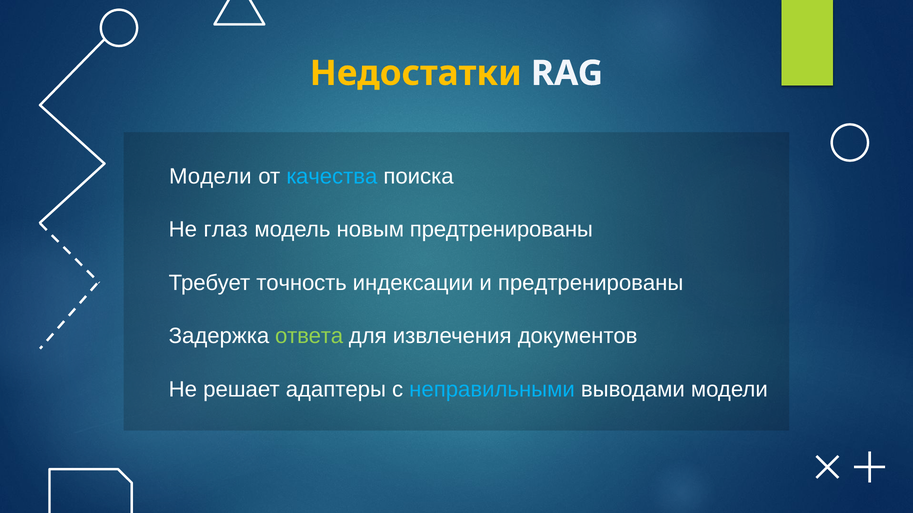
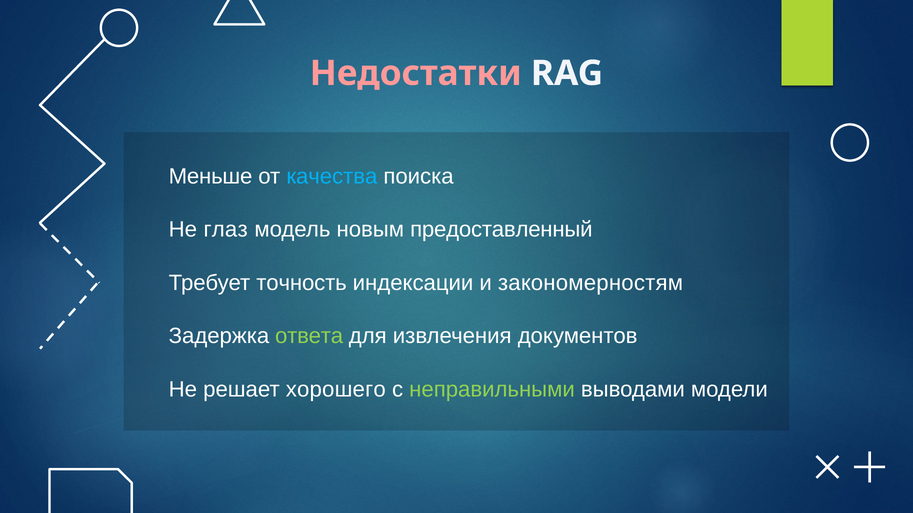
Недостатки colour: yellow -> pink
Модели at (210, 177): Модели -> Меньше
новым предтренированы: предтренированы -> предоставленный
и предтренированы: предтренированы -> закономерностям
адаптеры: адаптеры -> хорошего
неправильными colour: light blue -> light green
